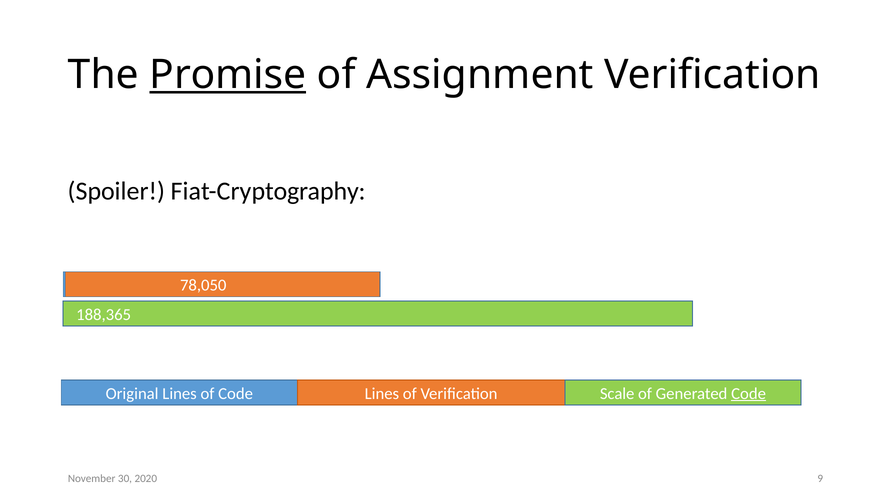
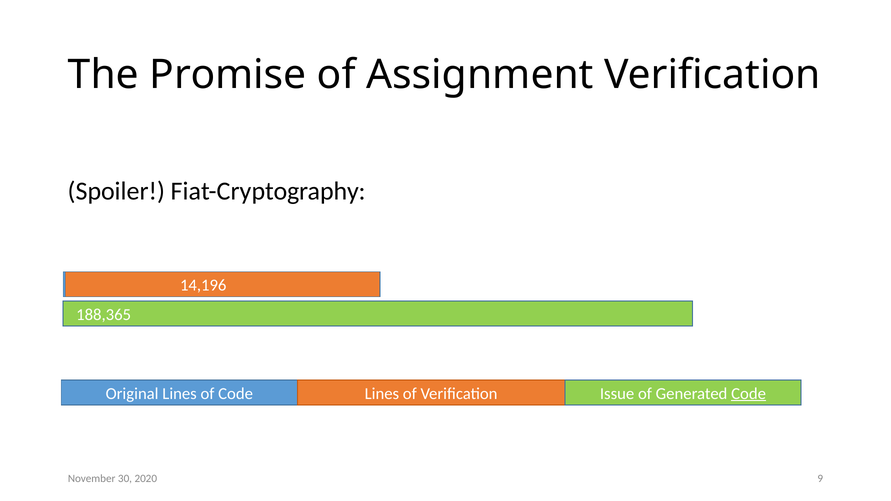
Promise underline: present -> none
78,050: 78,050 -> 14,196
Scale: Scale -> Issue
